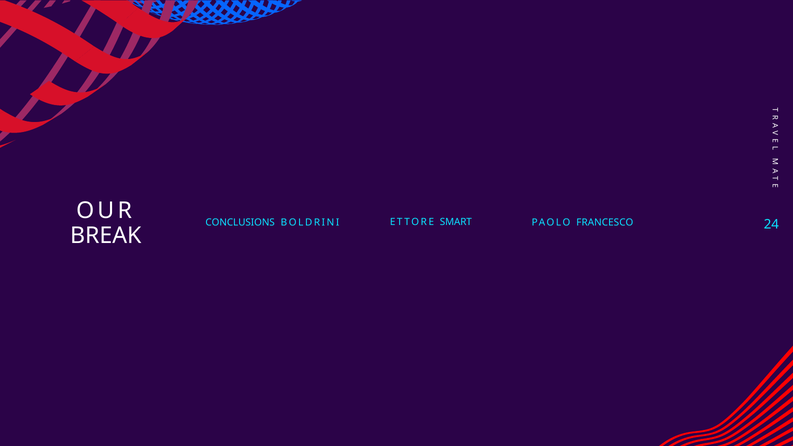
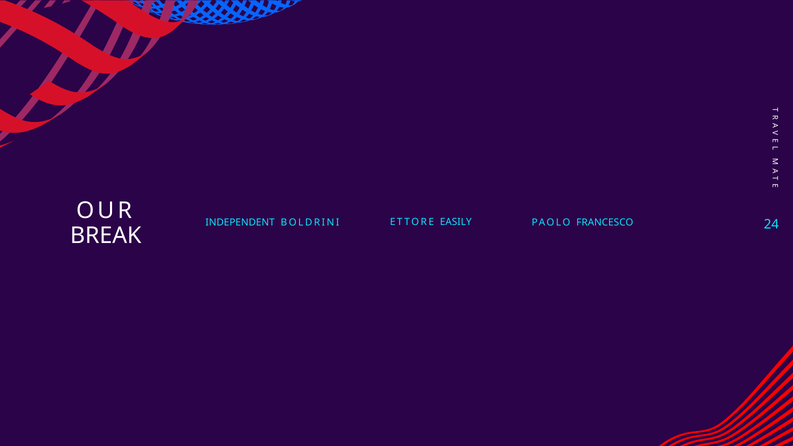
CONCLUSIONS: CONCLUSIONS -> INDEPENDENT
SMART: SMART -> EASILY
